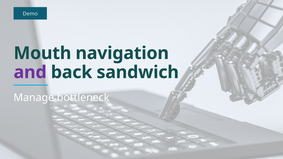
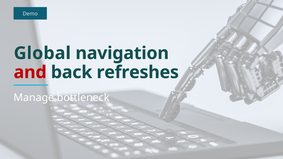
Mouth: Mouth -> Global
and colour: purple -> red
sandwich: sandwich -> refreshes
